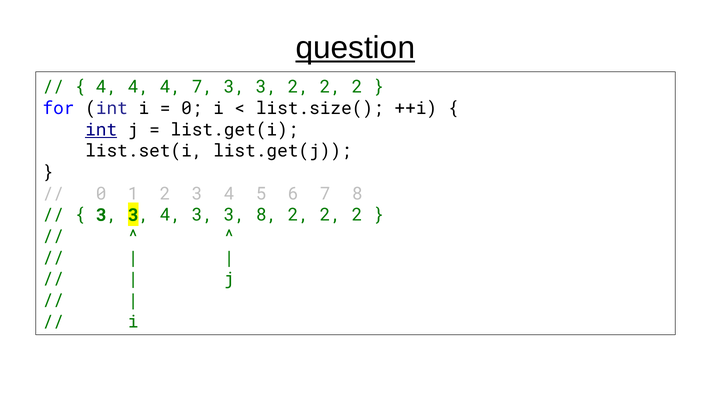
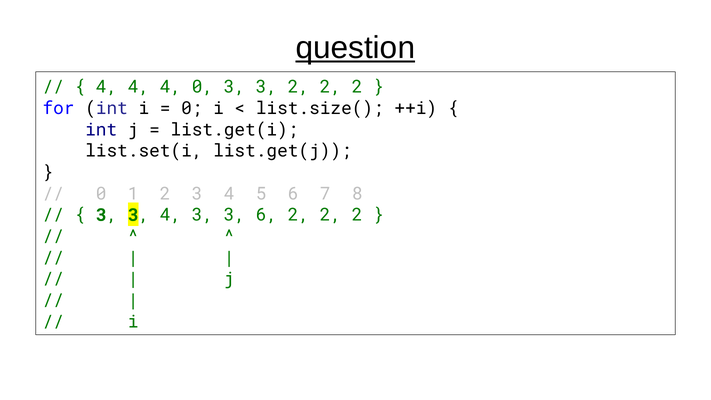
4 7: 7 -> 0
int at (101, 130) underline: present -> none
3 8: 8 -> 6
